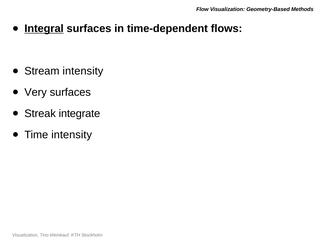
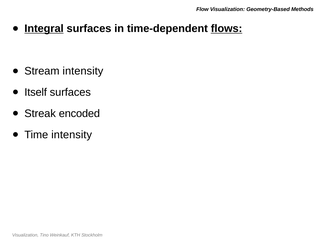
flows underline: none -> present
Very: Very -> Itself
integrate: integrate -> encoded
